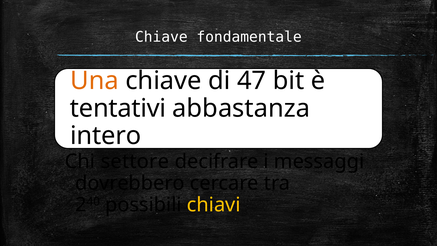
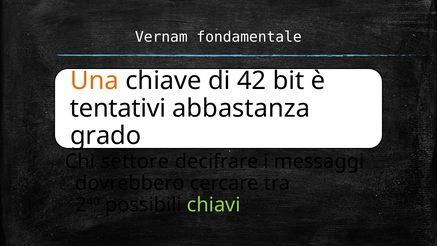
Chiave at (161, 37): Chiave -> Vernam
47: 47 -> 42
intero: intero -> grado
chiavi colour: yellow -> light green
